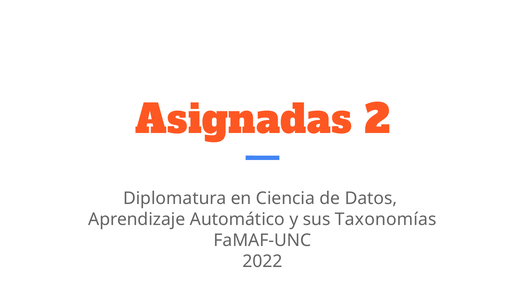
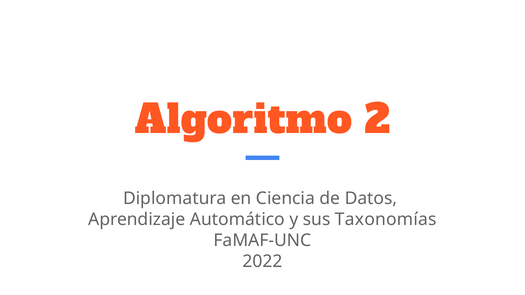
Asignadas: Asignadas -> Algoritmo
